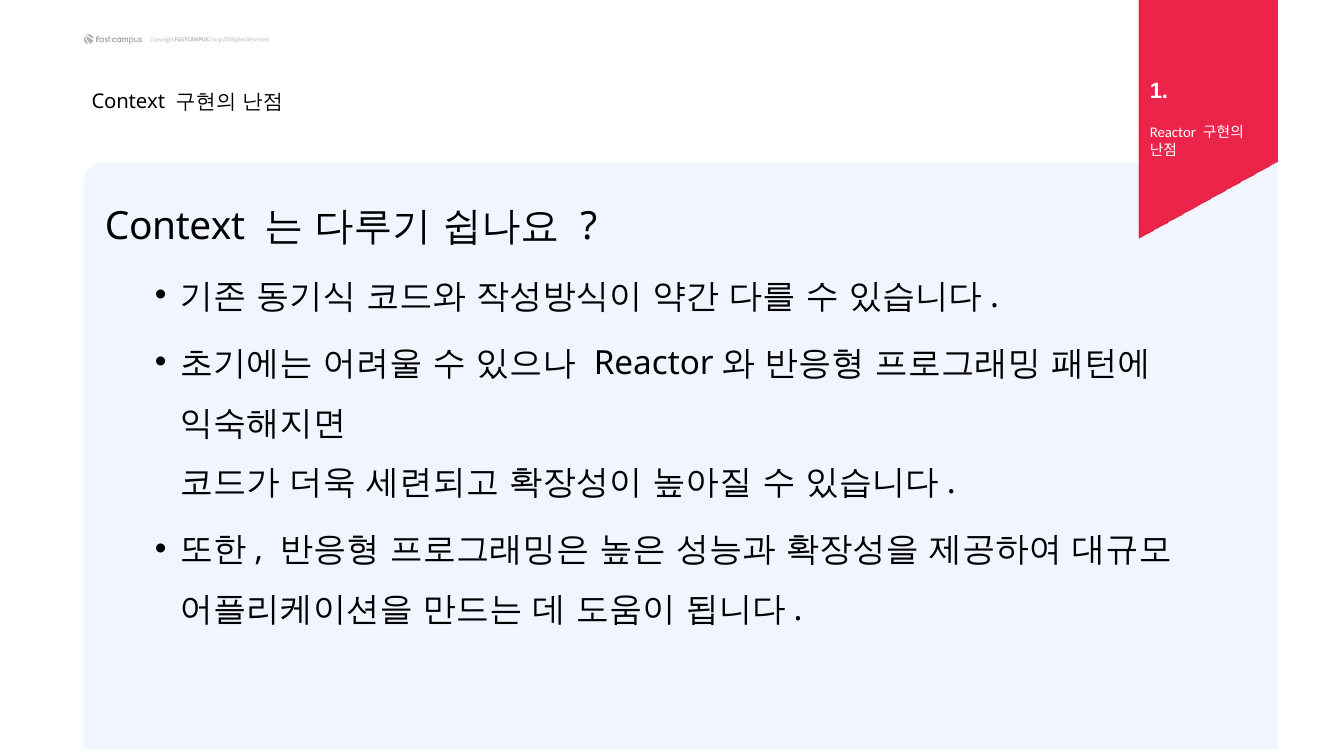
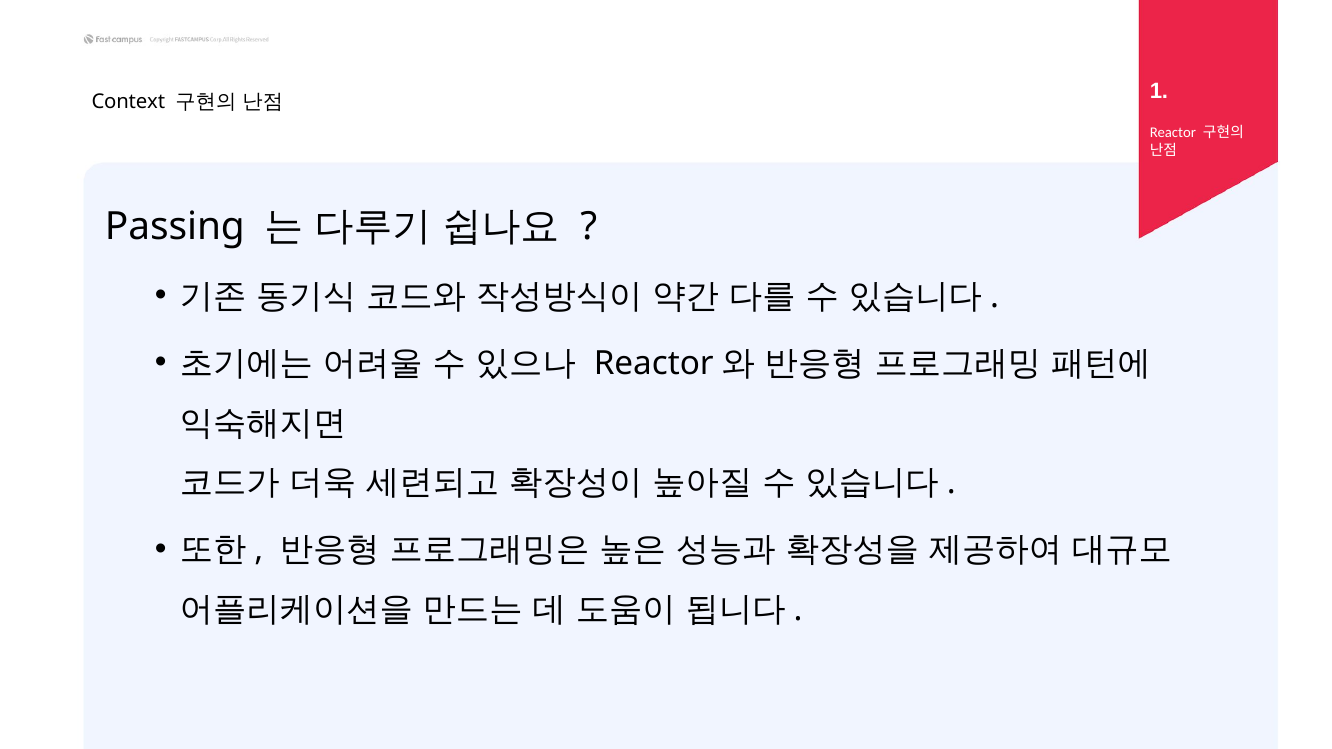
Context at (175, 227): Context -> Passing
